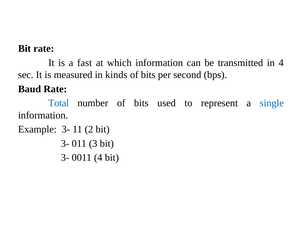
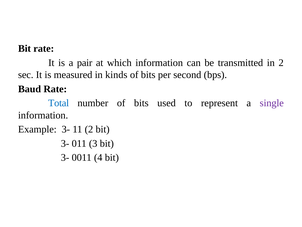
fast: fast -> pair
in 4: 4 -> 2
single colour: blue -> purple
